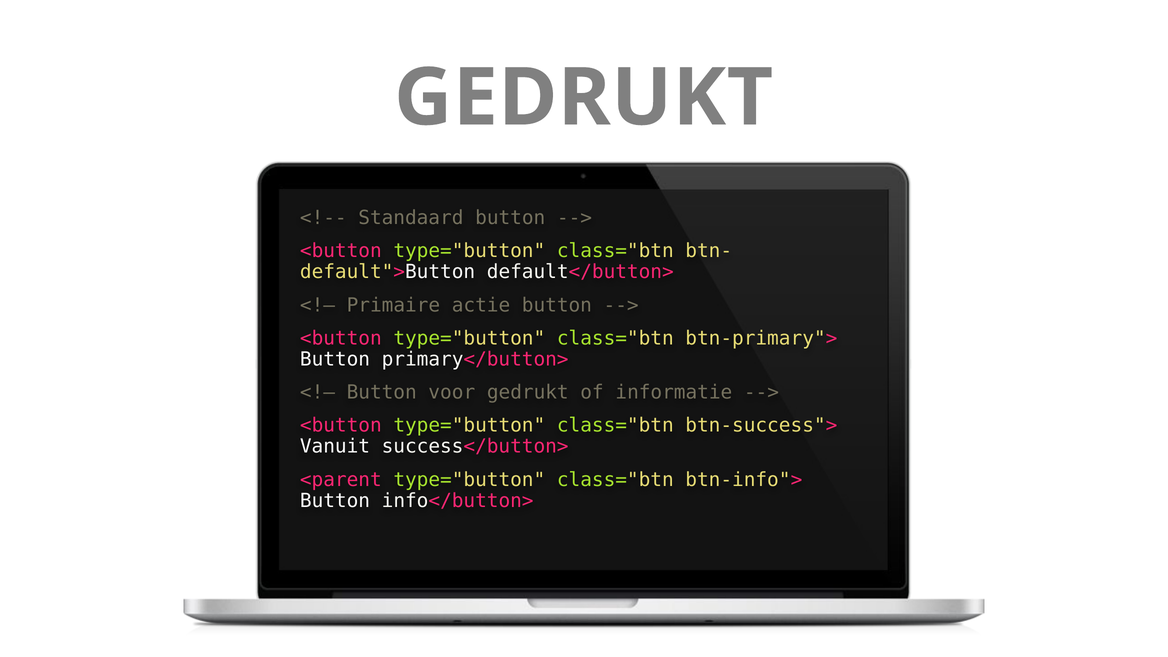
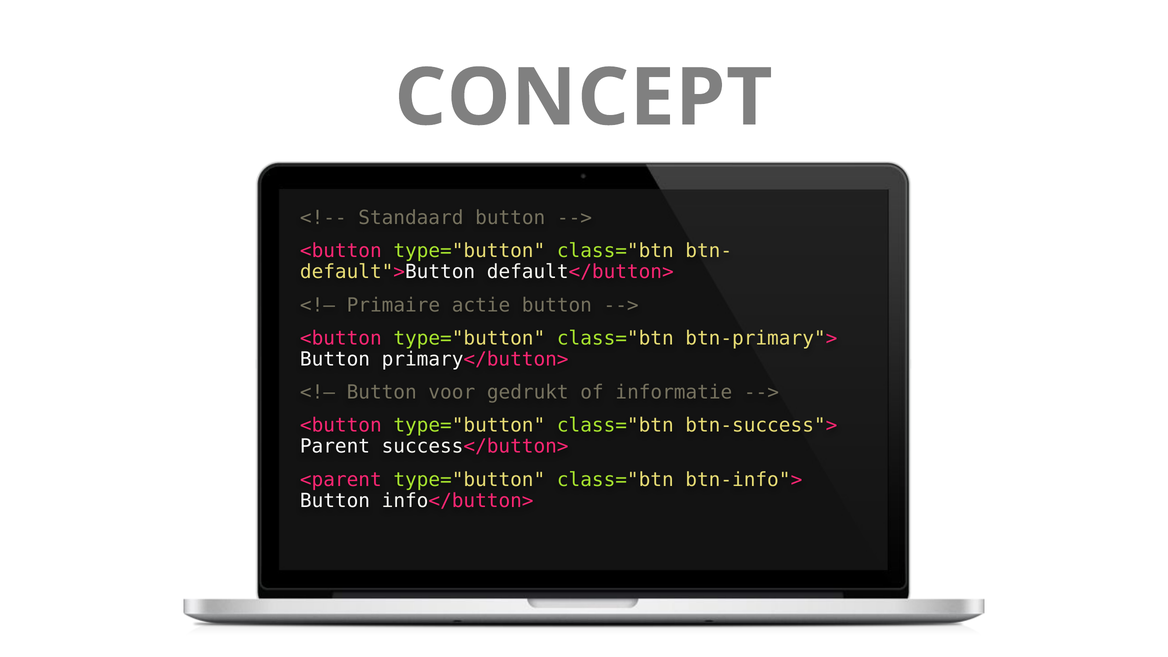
GEDRUKT at (584, 98): GEDRUKT -> CONCEPT
Vanuit: Vanuit -> Parent
